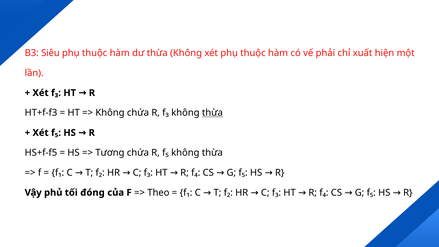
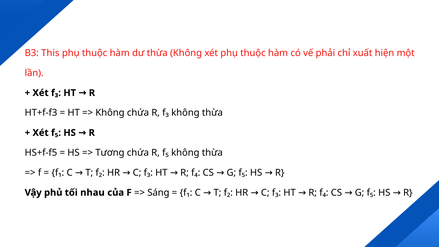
Siêu: Siêu -> This
thừa at (212, 113) underline: present -> none
đóng: đóng -> nhau
Theo: Theo -> Sáng
